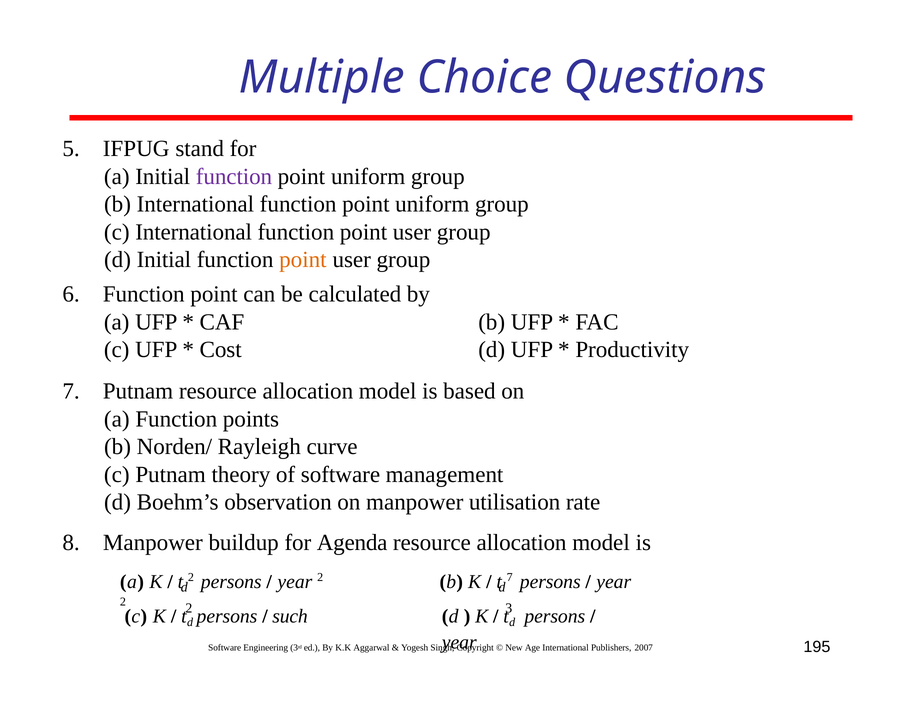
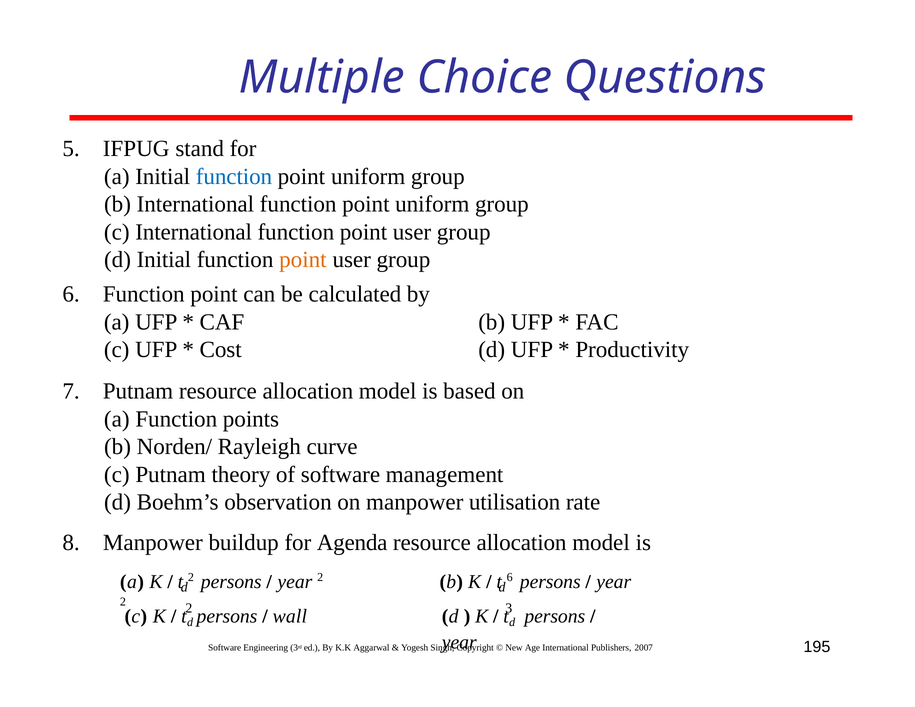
function at (234, 176) colour: purple -> blue
7 at (510, 577): 7 -> 6
such: such -> wall
